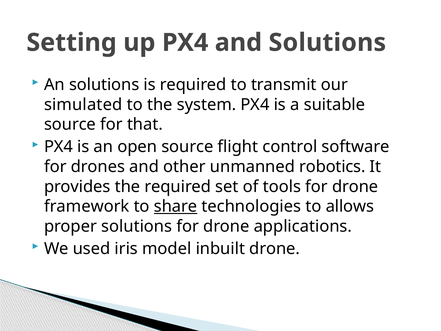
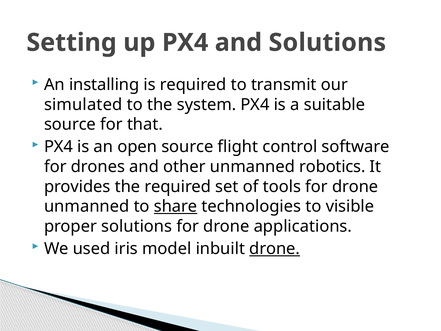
An solutions: solutions -> installing
framework at (87, 206): framework -> unmanned
allows: allows -> visible
drone at (275, 248) underline: none -> present
